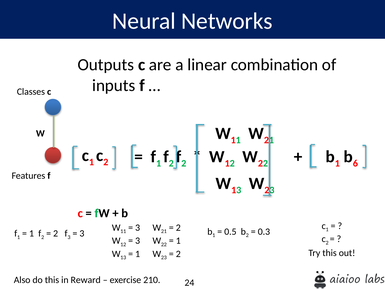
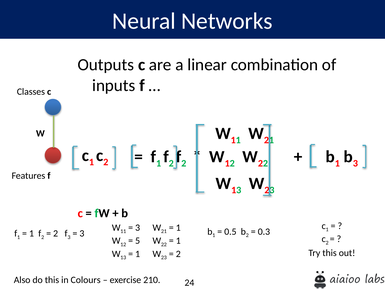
b 6: 6 -> 3
2 at (178, 227): 2 -> 1
3 at (138, 241): 3 -> 5
Reward: Reward -> Colours
